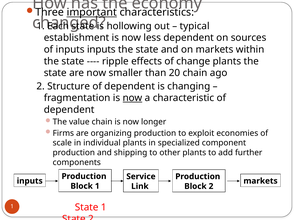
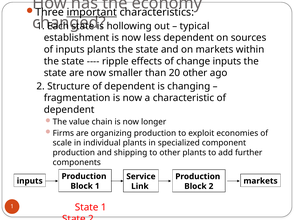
inputs inputs: inputs -> plants
change plants: plants -> inputs
20 chain: chain -> other
now at (133, 98) underline: present -> none
